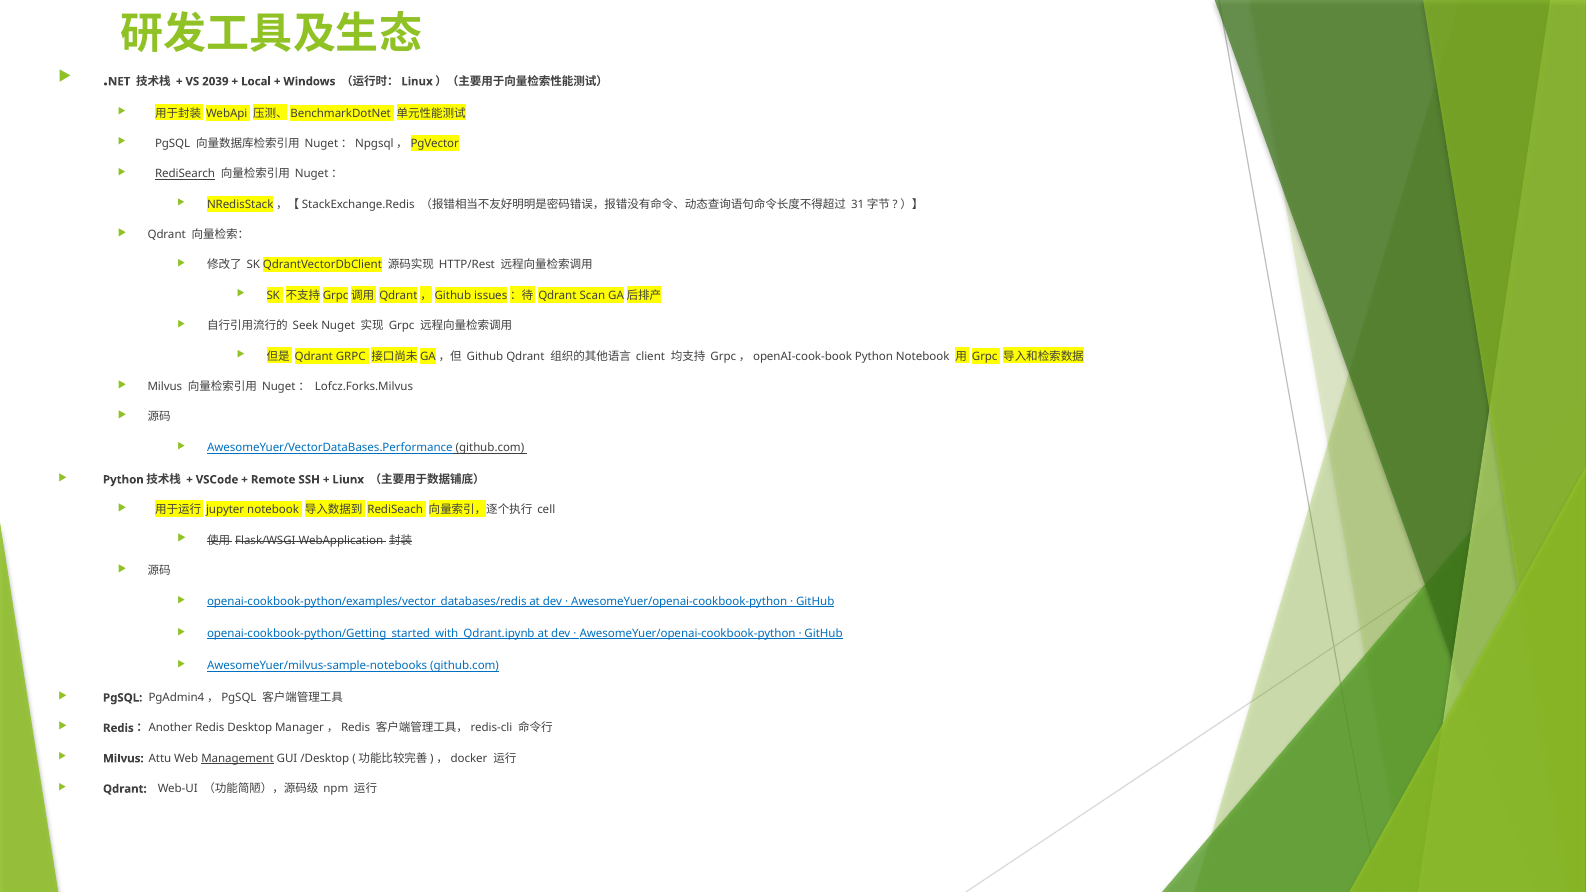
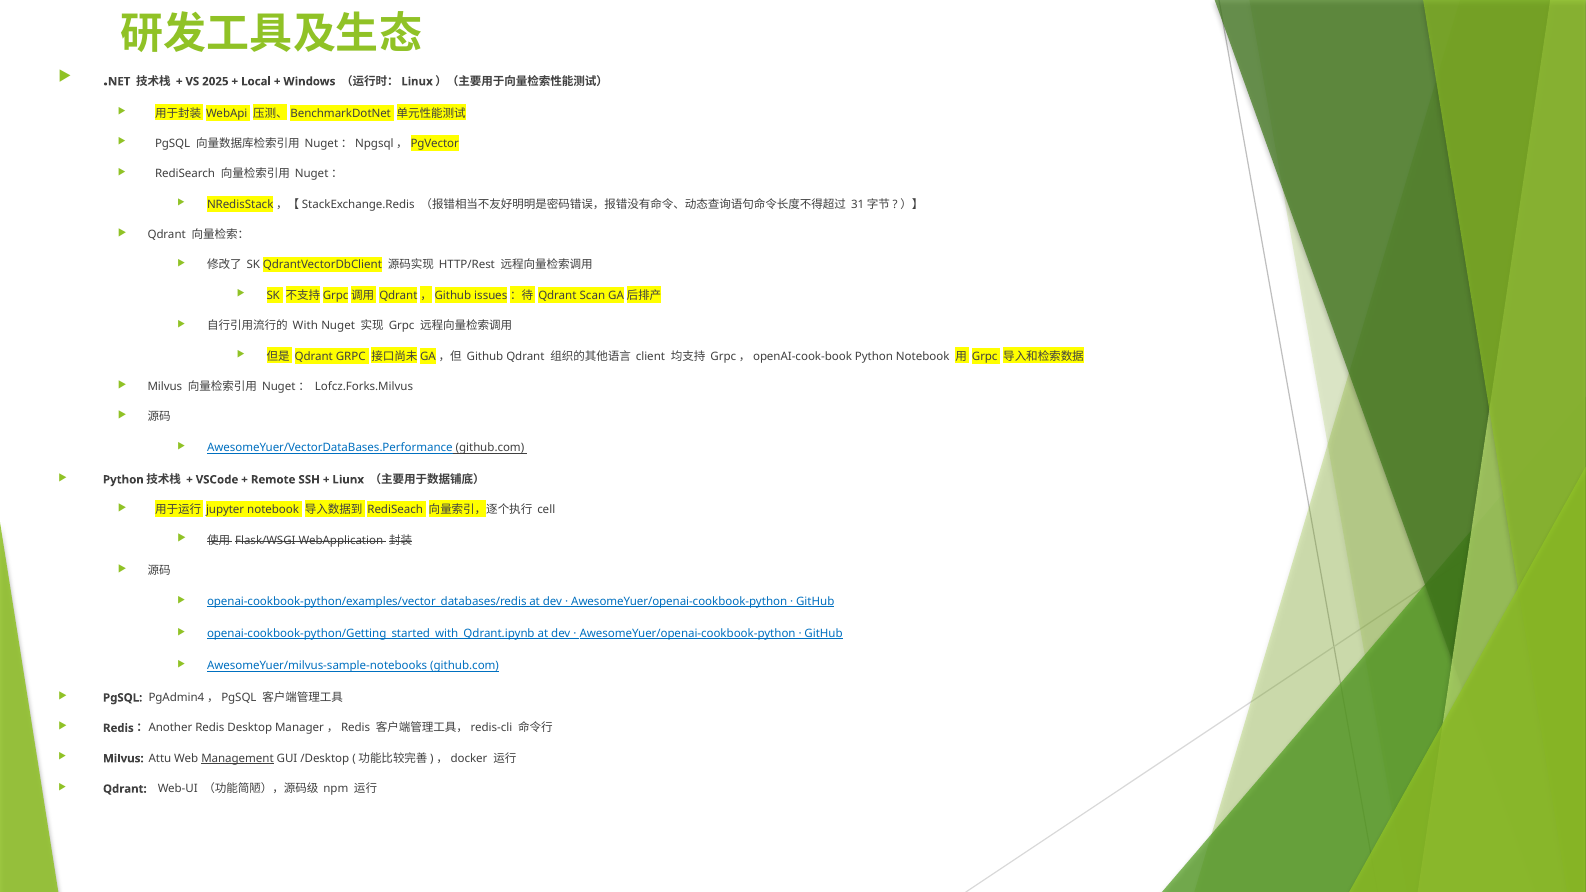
2039: 2039 -> 2025
RediSearch underline: present -> none
Seek: Seek -> With
